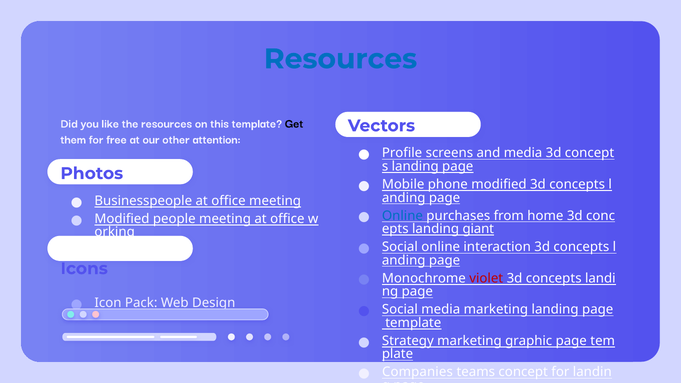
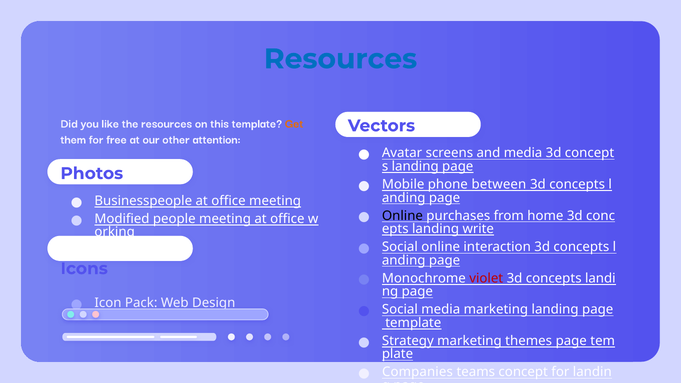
Get colour: black -> orange
Profile: Profile -> Avatar
phone modified: modified -> between
Online at (402, 216) colour: blue -> black
giant: giant -> write
graphic: graphic -> themes
